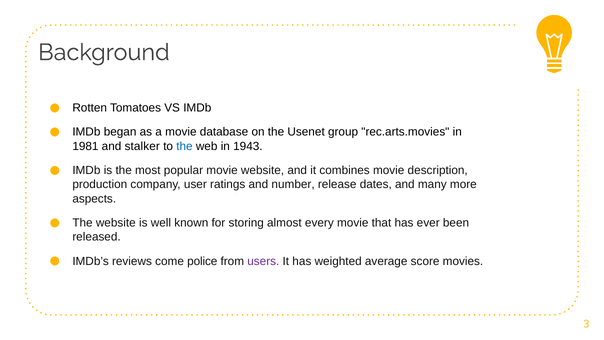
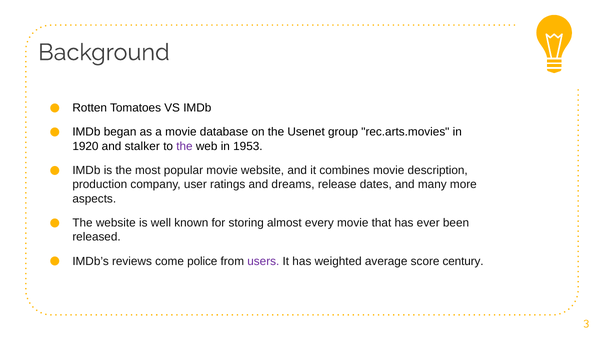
1981: 1981 -> 1920
the at (184, 146) colour: blue -> purple
1943: 1943 -> 1953
number: number -> dreams
movies: movies -> century
